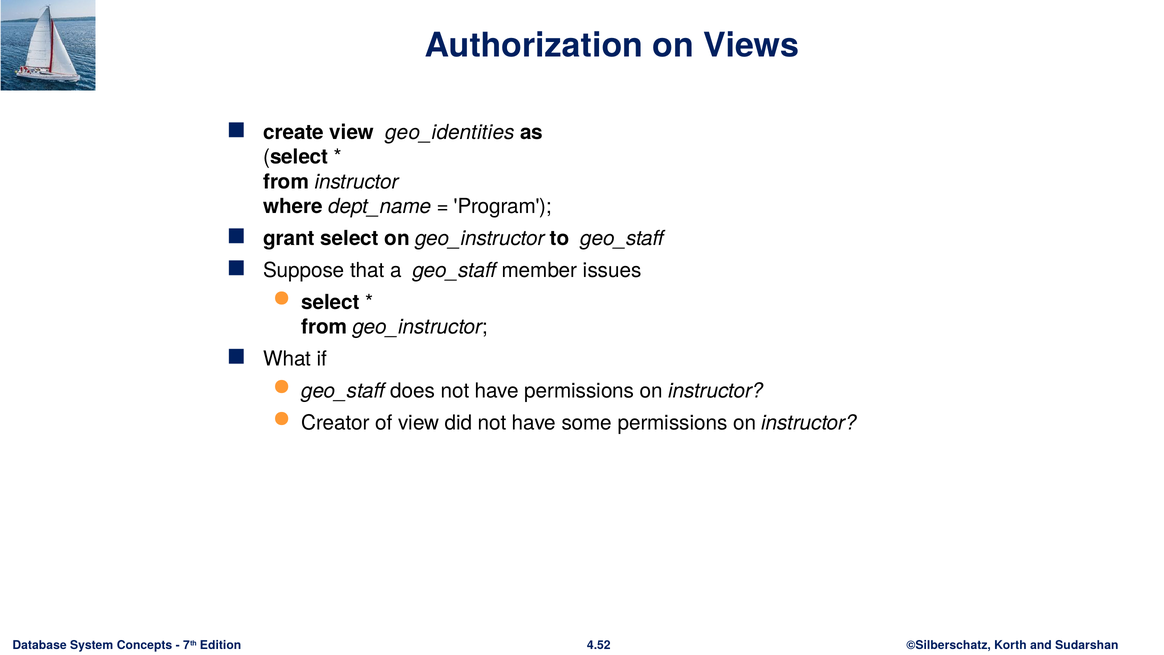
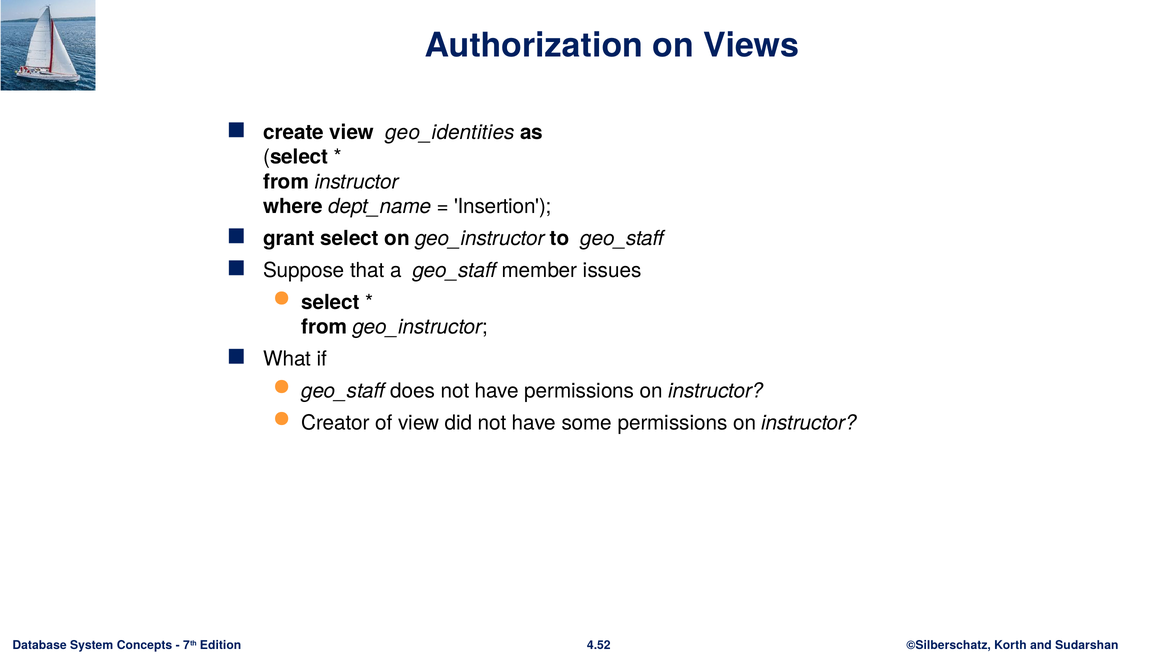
Program: Program -> Insertion
